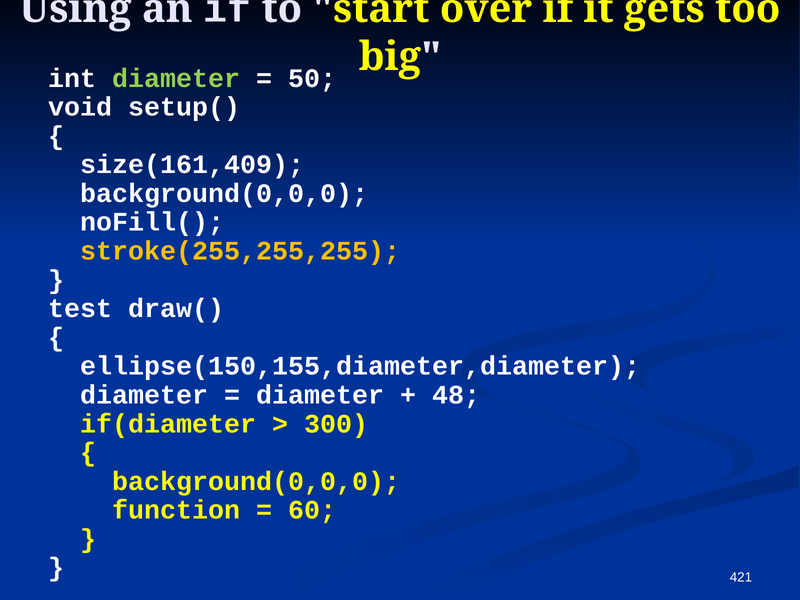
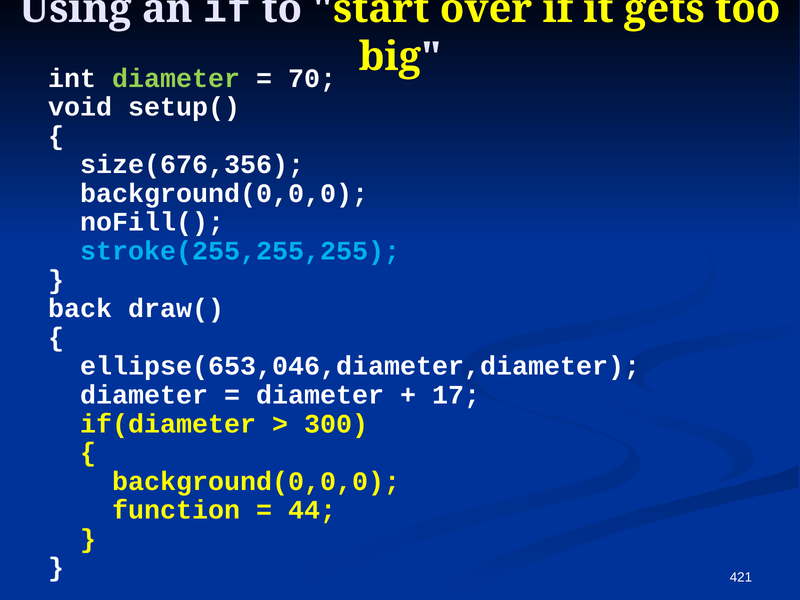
50: 50 -> 70
size(161,409: size(161,409 -> size(676,356
stroke(255,255,255 colour: yellow -> light blue
test: test -> back
ellipse(150,155,diameter,diameter: ellipse(150,155,diameter,diameter -> ellipse(653,046,diameter,diameter
48: 48 -> 17
60: 60 -> 44
